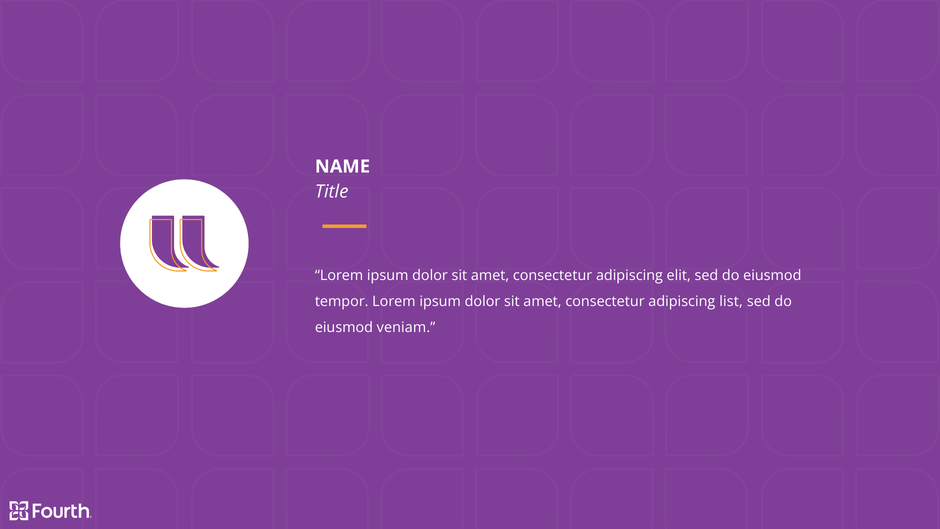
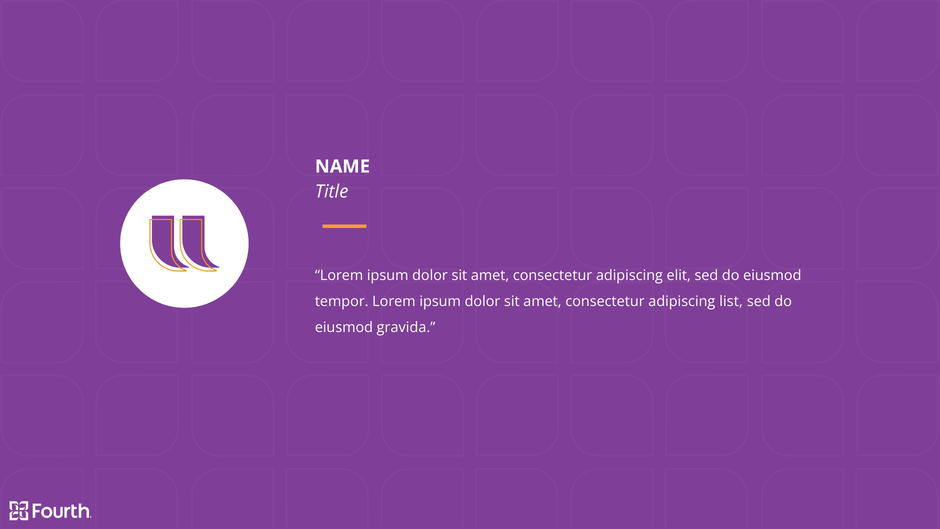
veniam: veniam -> gravida
